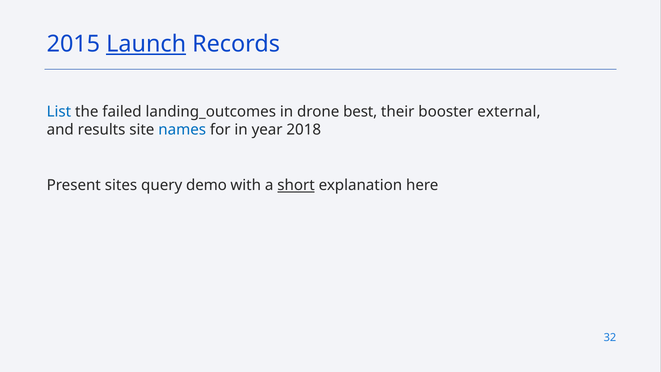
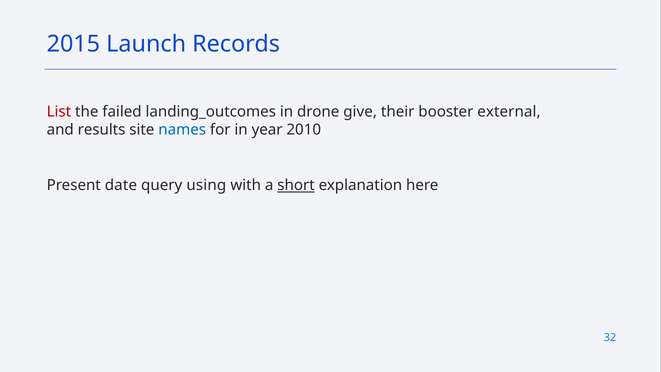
Launch underline: present -> none
List colour: blue -> red
best: best -> give
2018: 2018 -> 2010
sites: sites -> date
demo: demo -> using
